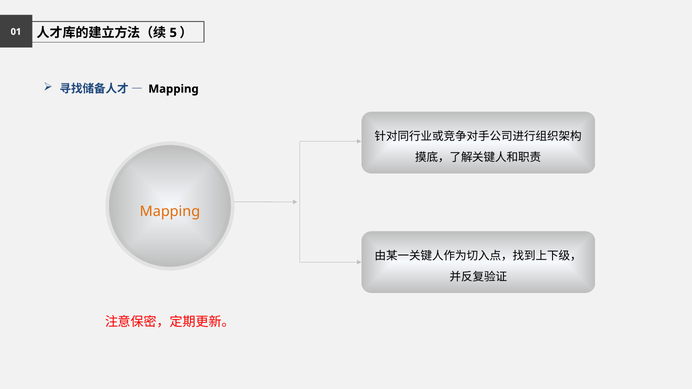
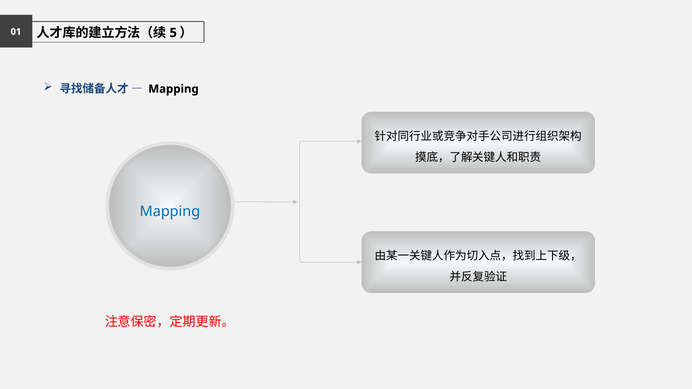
Mapping at (170, 211) colour: orange -> blue
